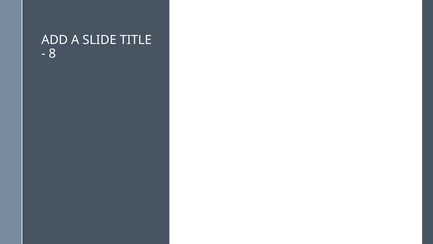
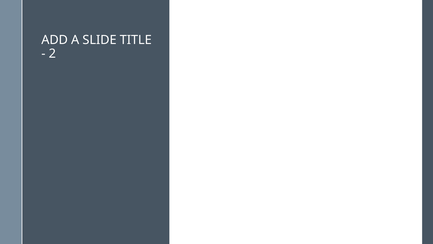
8: 8 -> 2
